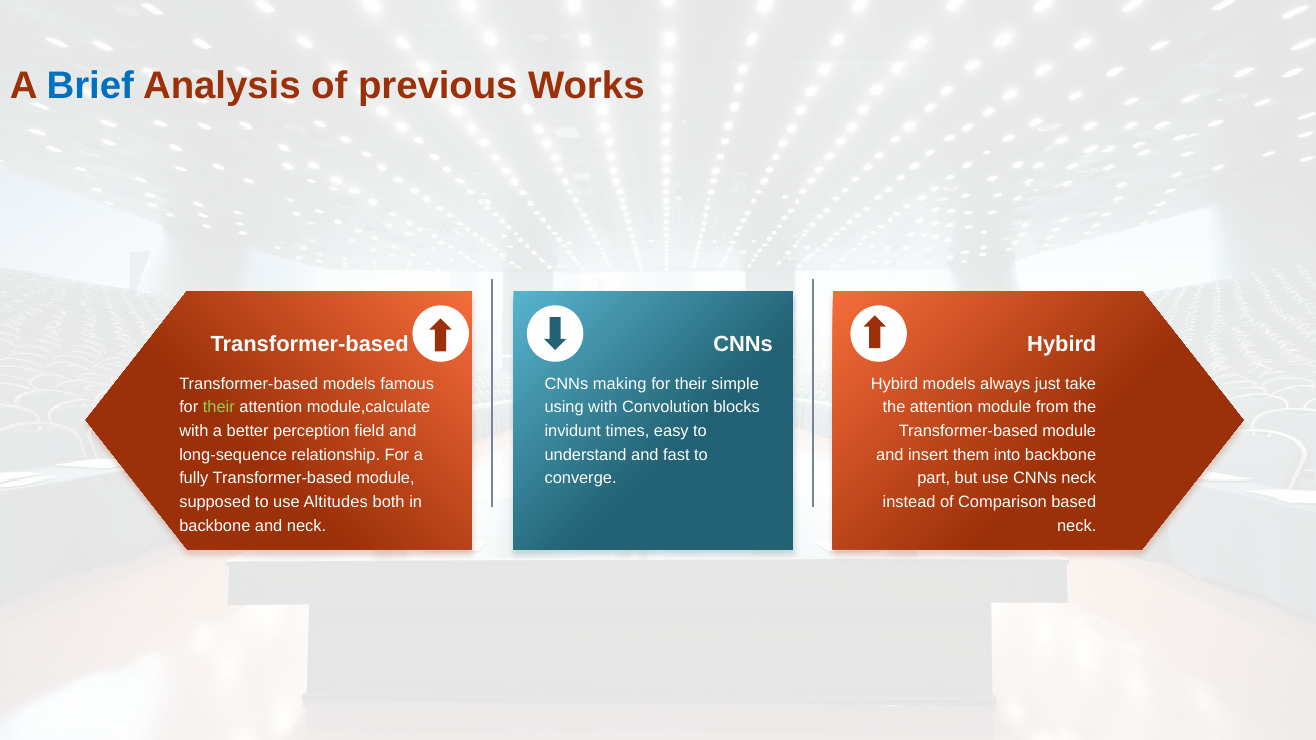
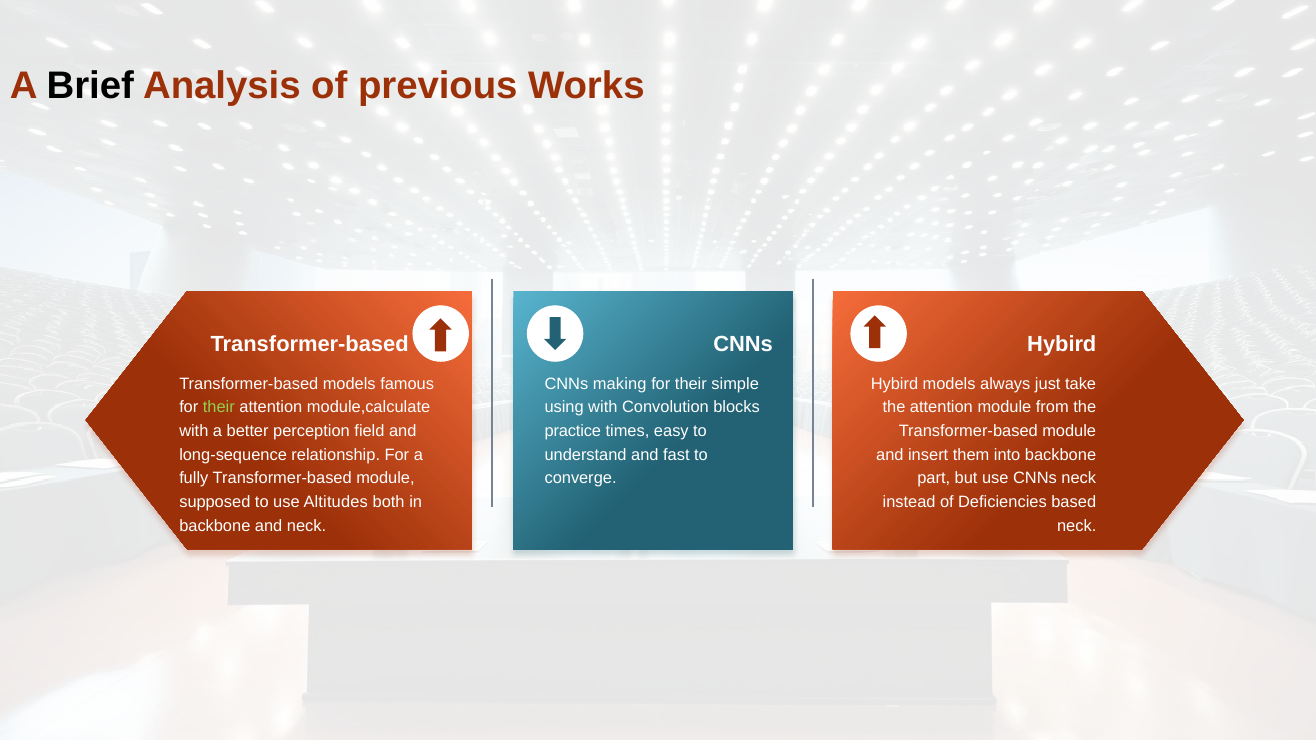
Brief colour: blue -> black
invidunt: invidunt -> practice
Comparison: Comparison -> Deficiencies
